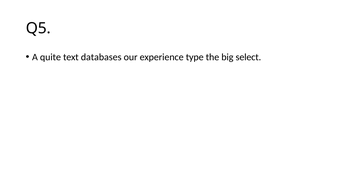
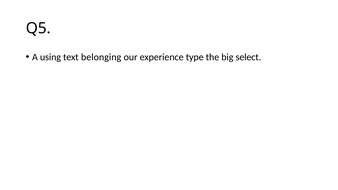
quite: quite -> using
databases: databases -> belonging
